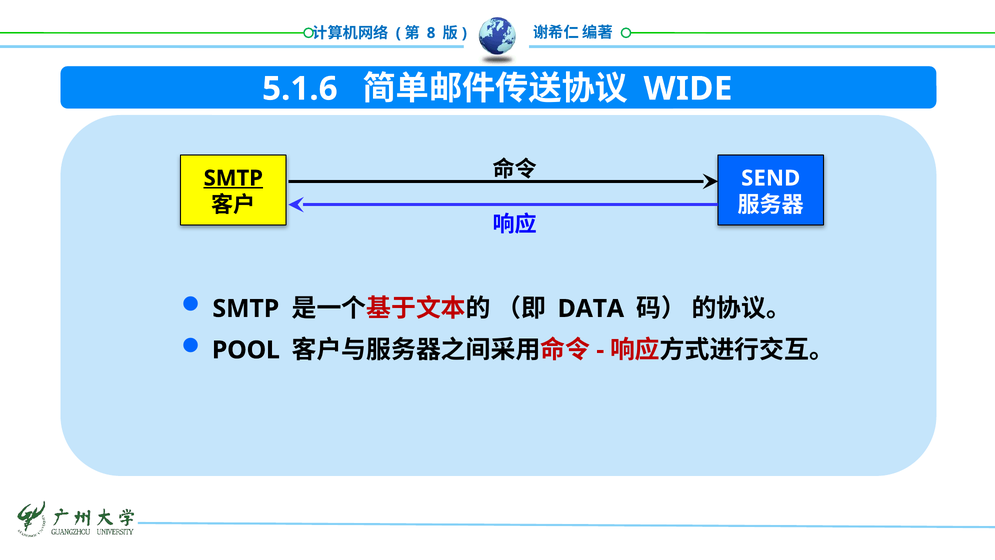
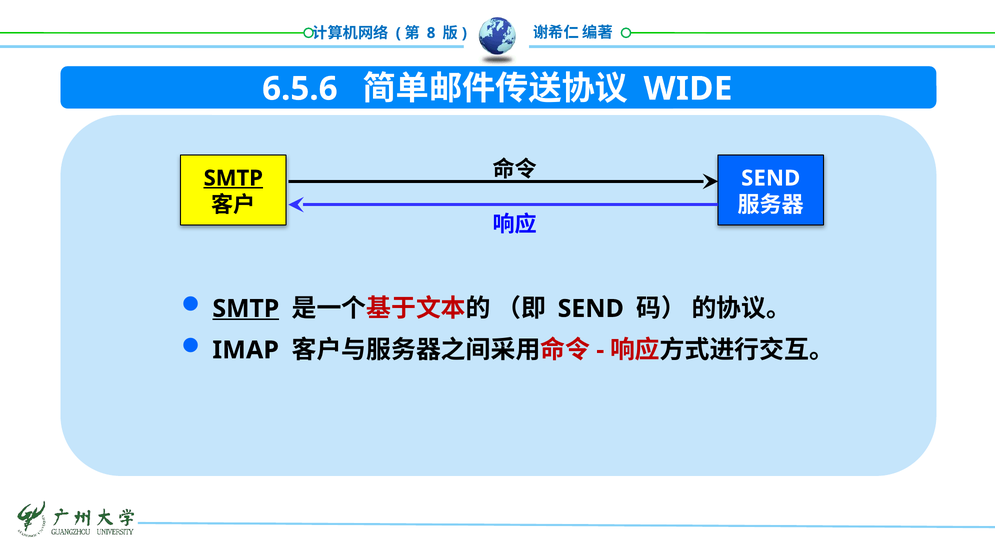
5.1.6: 5.1.6 -> 6.5.6
SMTP at (246, 309) underline: none -> present
DATA at (591, 309): DATA -> SEND
POOL: POOL -> IMAP
